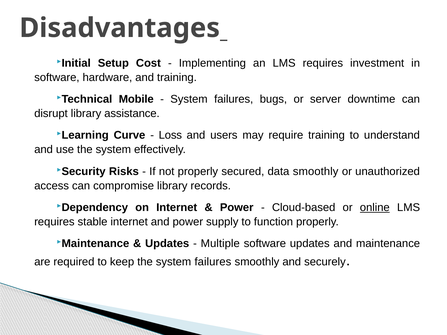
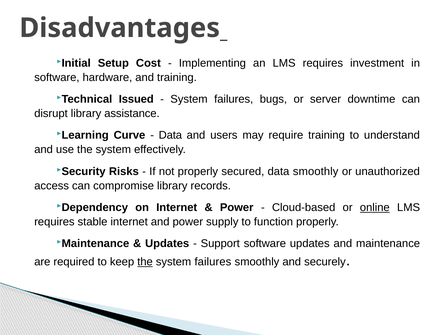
Mobile: Mobile -> Issued
Loss at (170, 135): Loss -> Data
Multiple: Multiple -> Support
the at (145, 262) underline: none -> present
